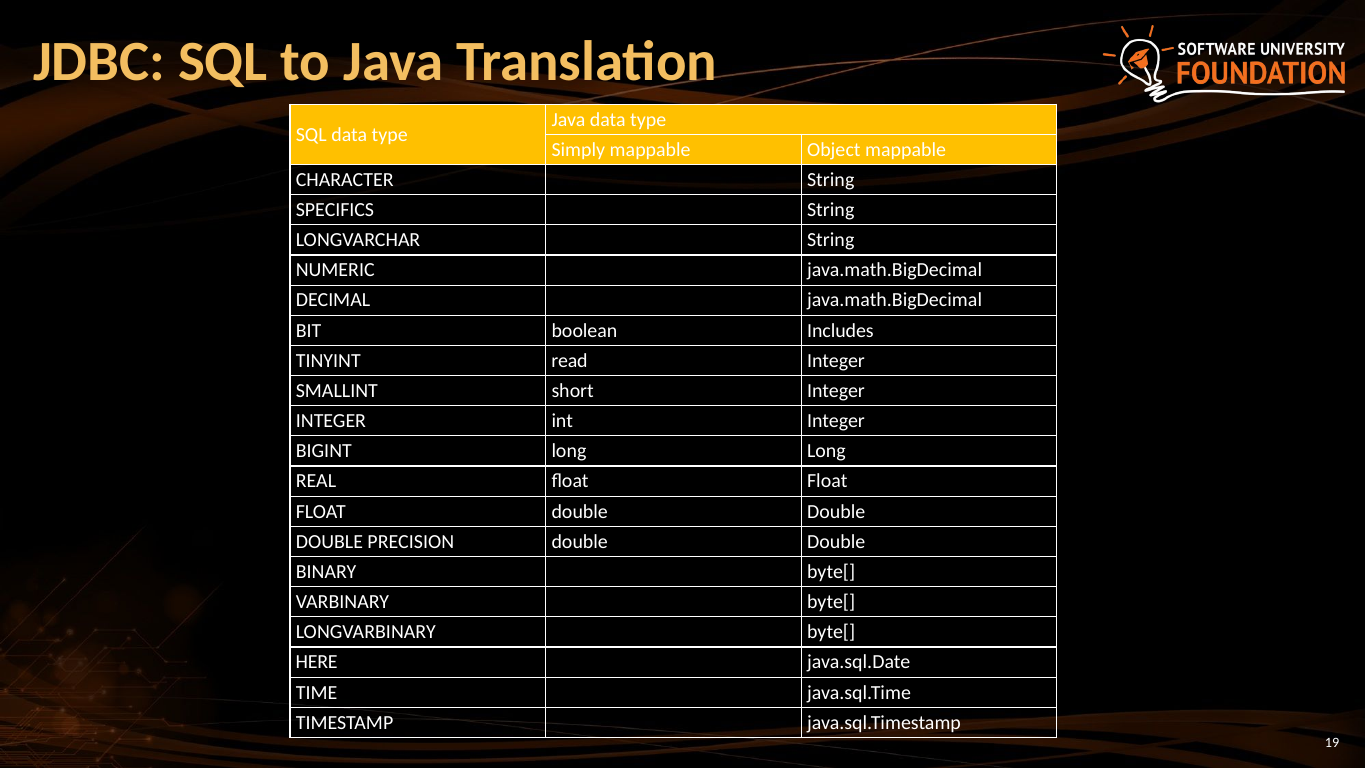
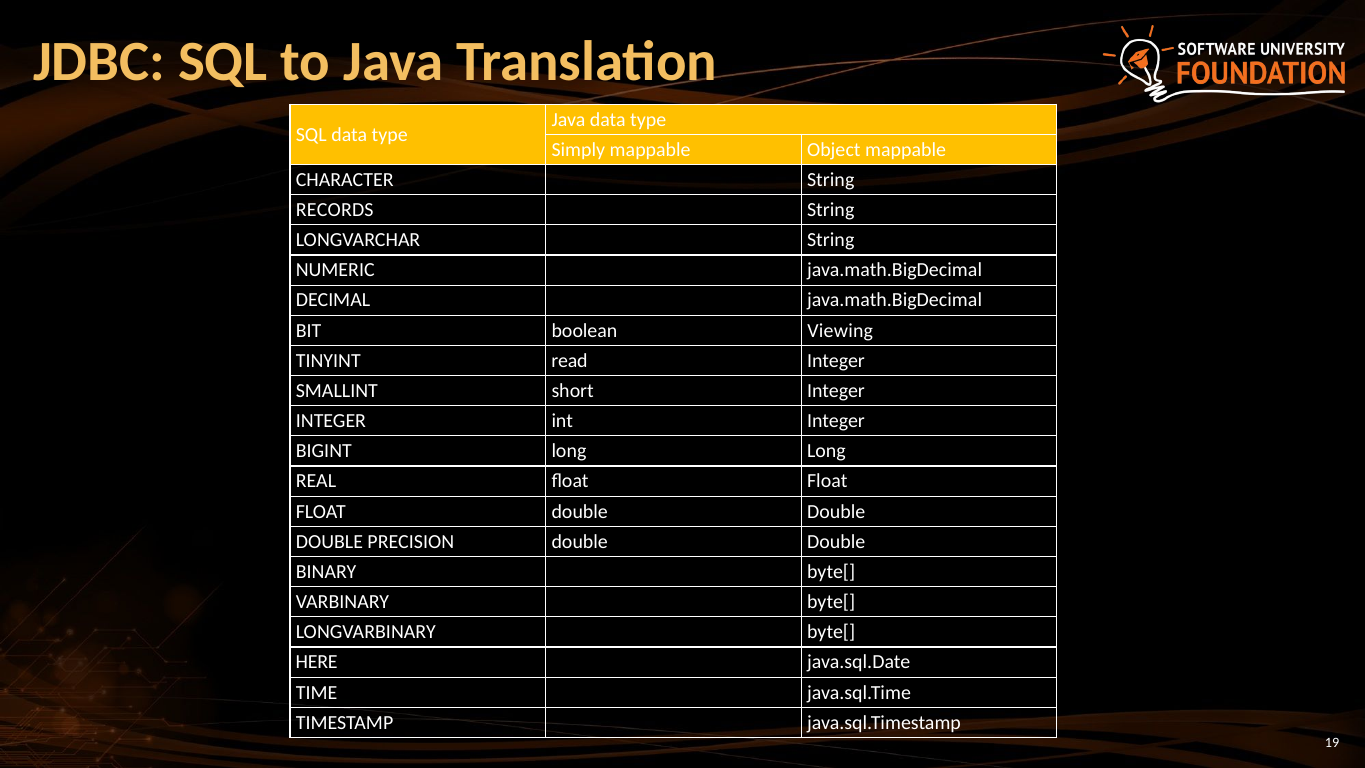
SPECIFICS: SPECIFICS -> RECORDS
Includes: Includes -> Viewing
